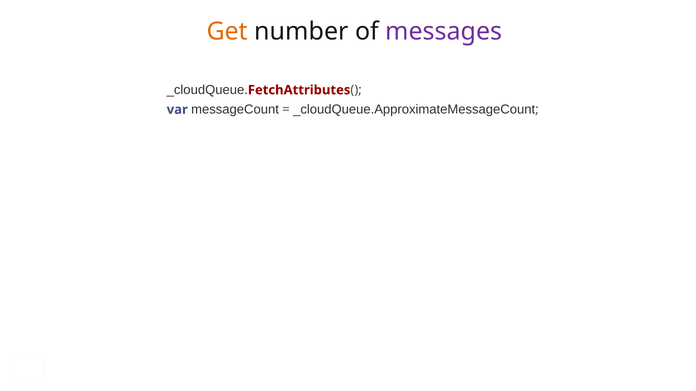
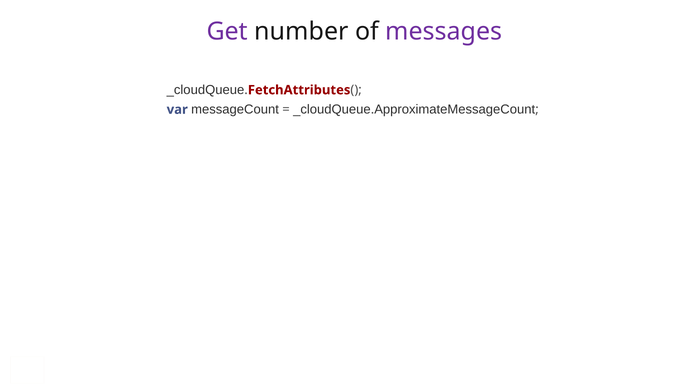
Get colour: orange -> purple
